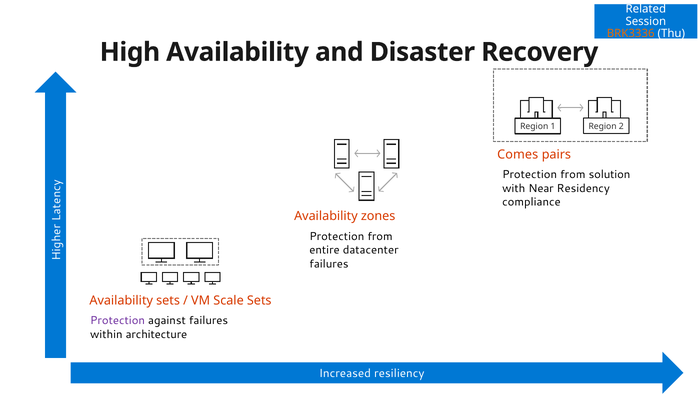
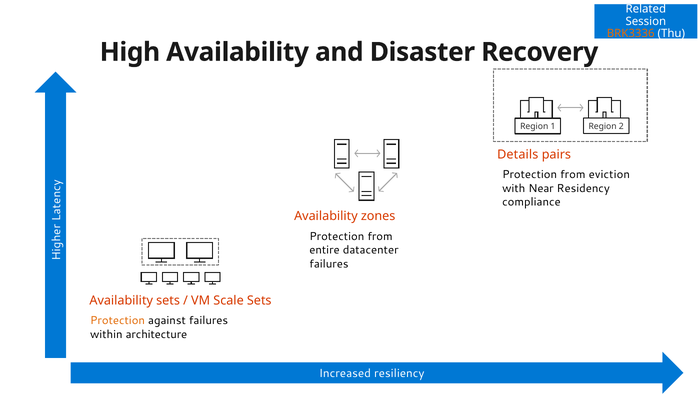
Comes: Comes -> Details
solution: solution -> eviction
Protection at (118, 321) colour: purple -> orange
